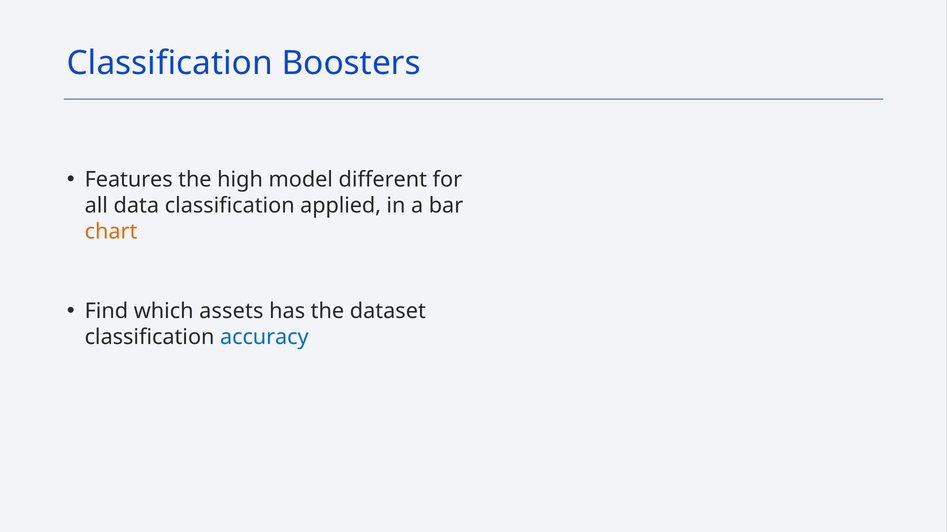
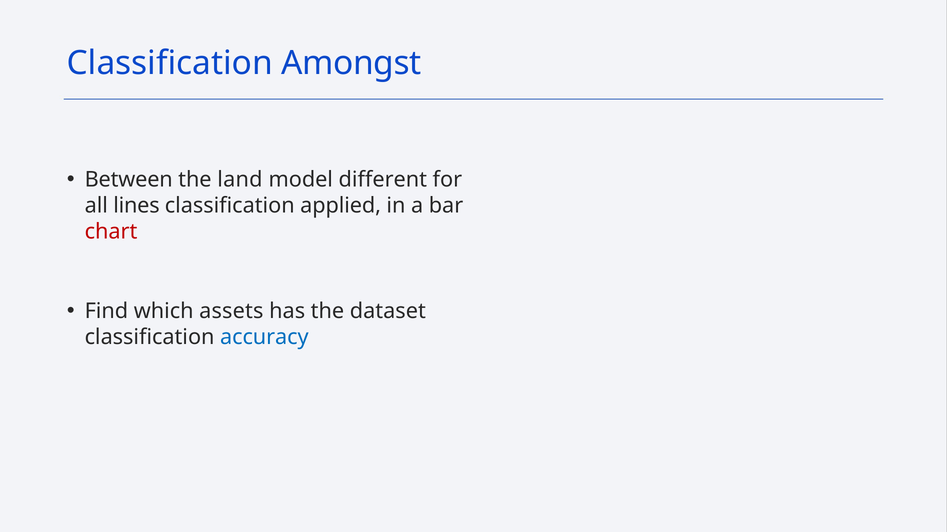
Boosters: Boosters -> Amongst
Features: Features -> Between
high: high -> land
data: data -> lines
chart colour: orange -> red
